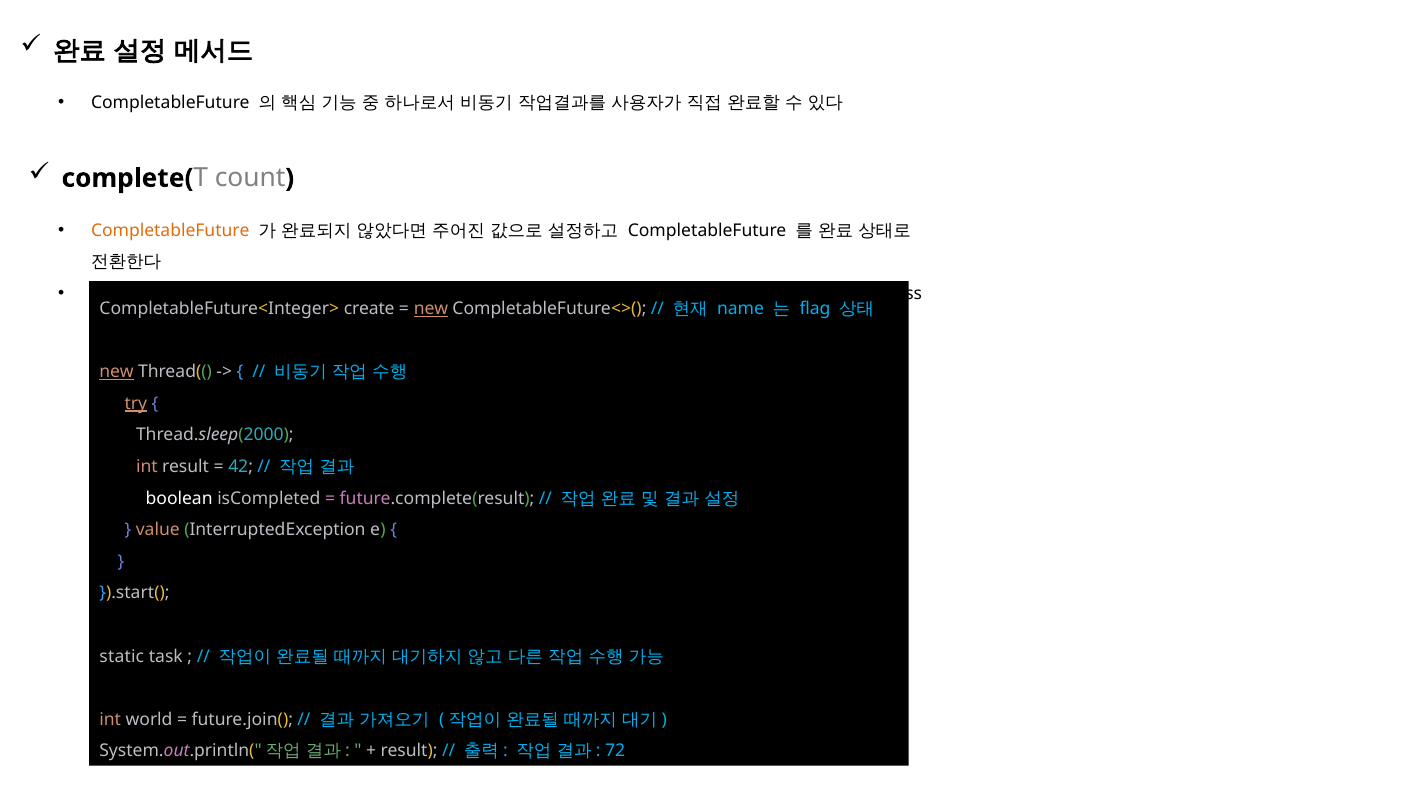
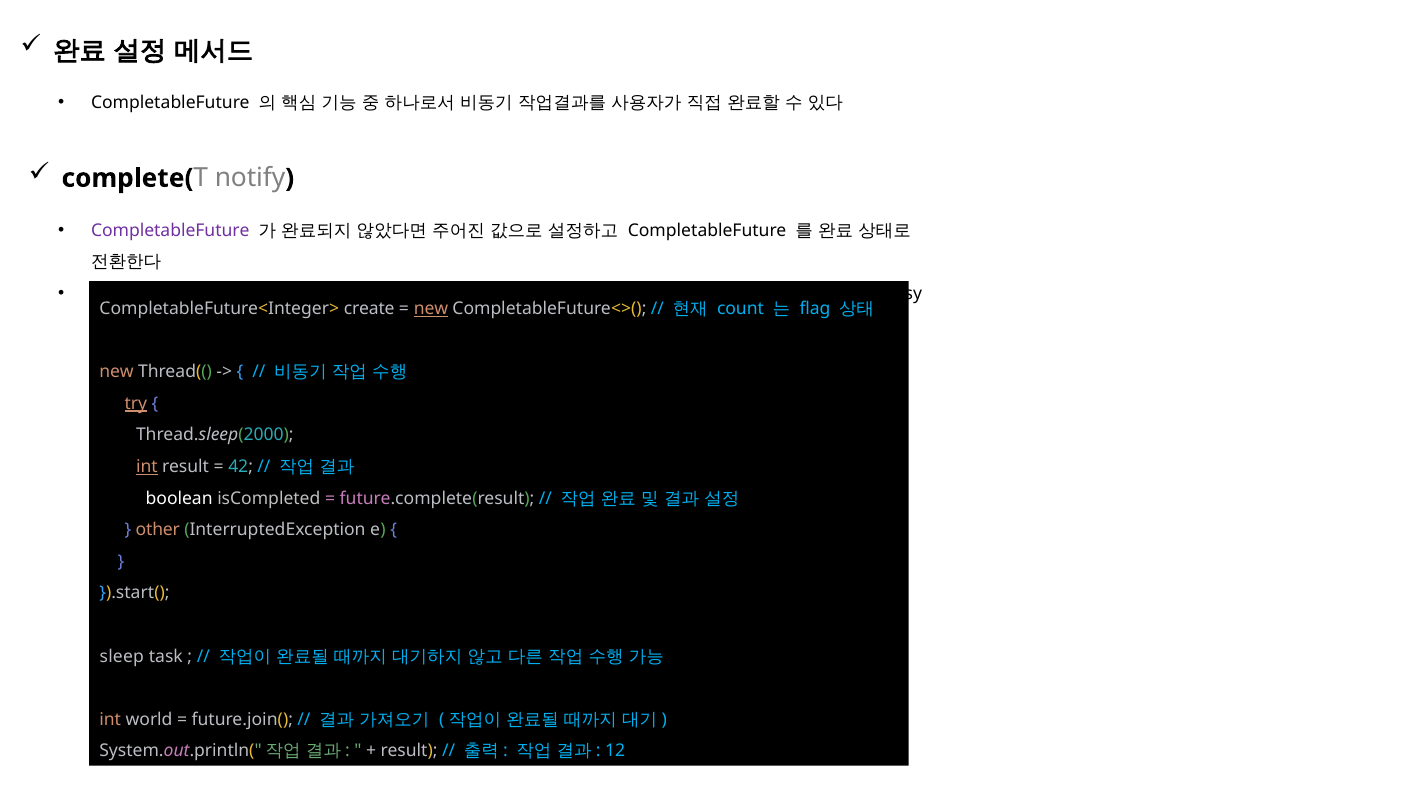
count: count -> notify
CompletableFuture at (170, 231) colour: orange -> purple
class: class -> busy
name: name -> count
new at (117, 372) underline: present -> none
int at (147, 467) underline: none -> present
value: value -> other
static: static -> sleep
72: 72 -> 12
